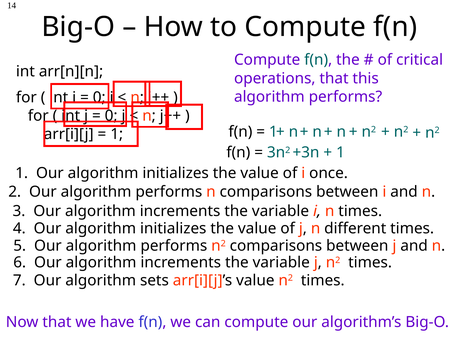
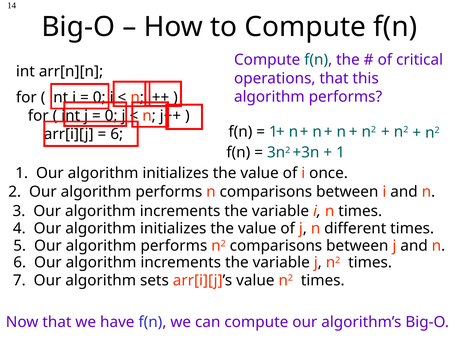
1 at (117, 134): 1 -> 6
